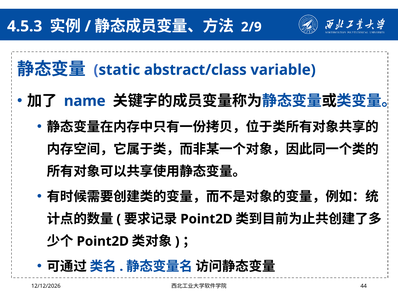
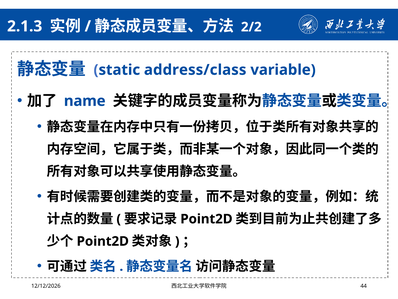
4.5.3: 4.5.3 -> 2.1.3
2/9: 2/9 -> 2/2
abstract/class: abstract/class -> address/class
